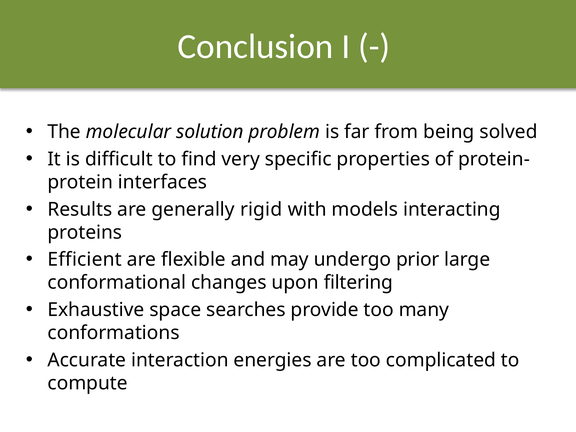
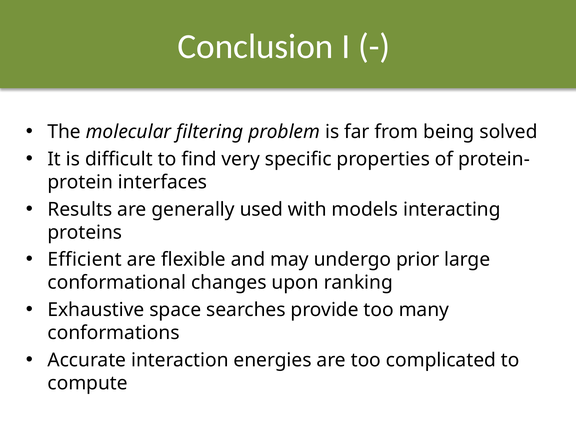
solution: solution -> filtering
rigid: rigid -> used
filtering: filtering -> ranking
